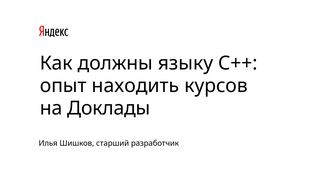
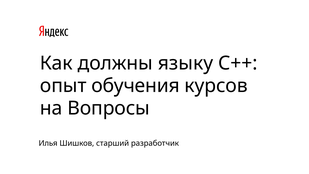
находить: находить -> обучения
Доклады: Доклады -> Вопросы
